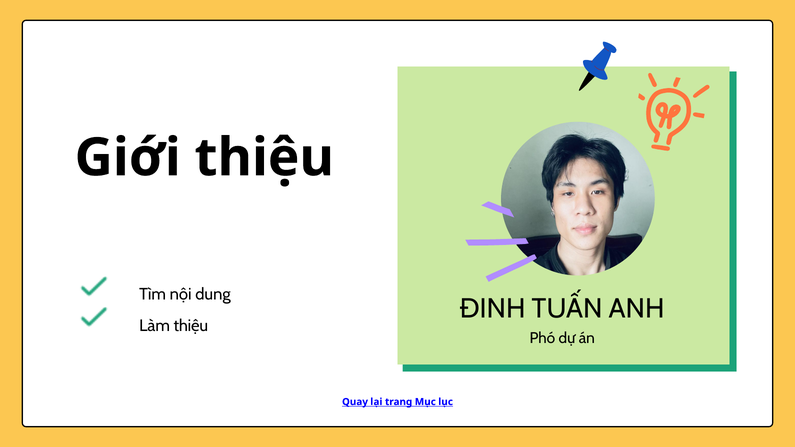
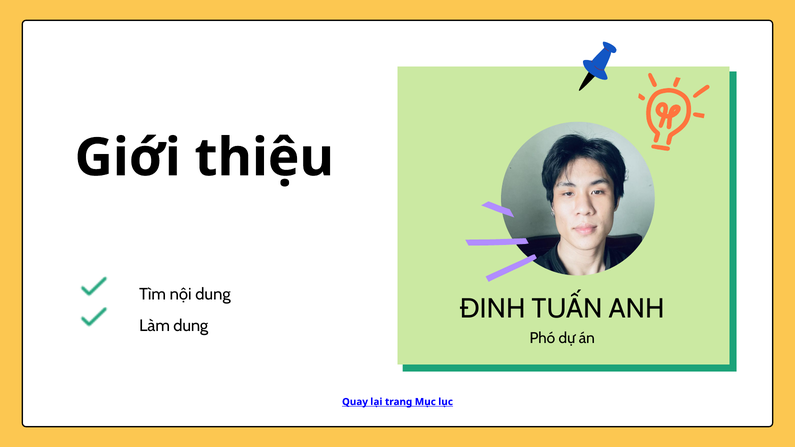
Làm thiệu: thiệu -> dung
